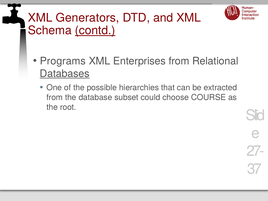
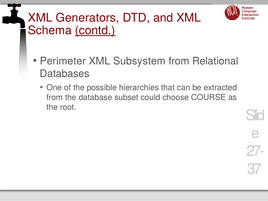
Programs: Programs -> Perimeter
Enterprises: Enterprises -> Subsystem
Databases underline: present -> none
